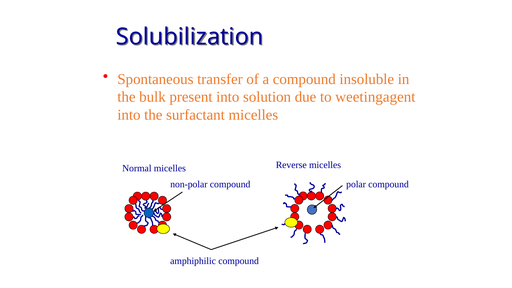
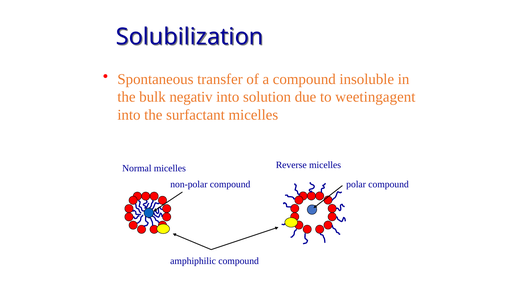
present: present -> negativ
